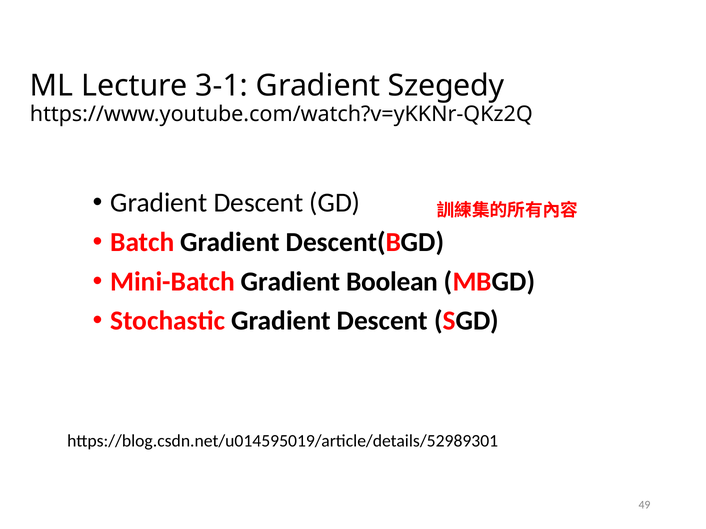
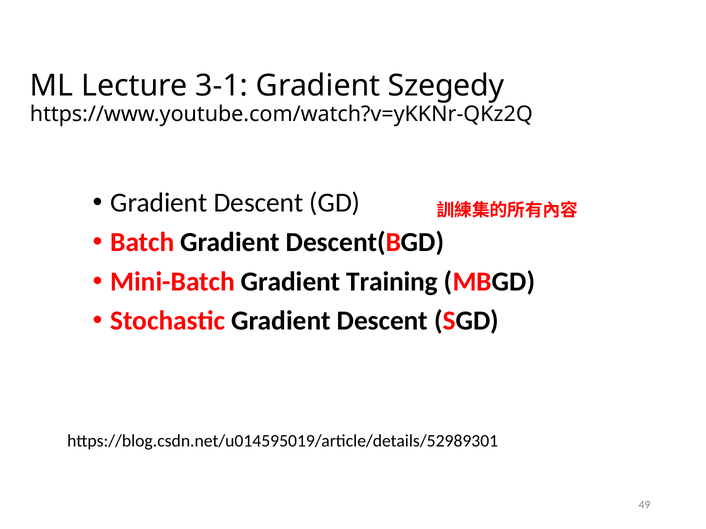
Boolean: Boolean -> Training
